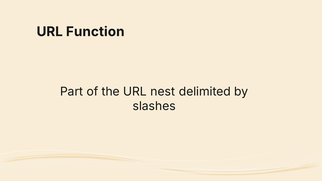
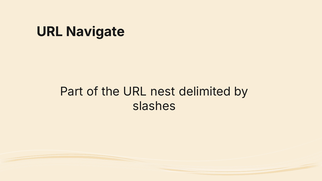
Function: Function -> Navigate
